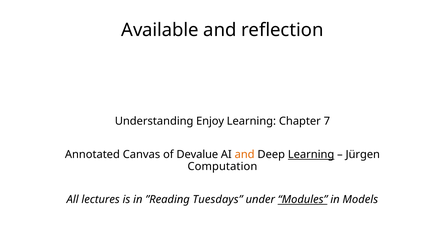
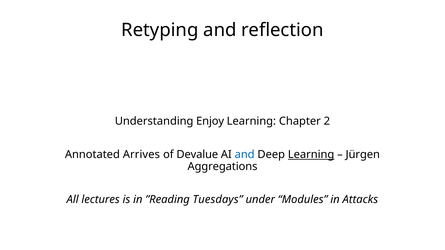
Available: Available -> Retyping
7: 7 -> 2
Canvas: Canvas -> Arrives
and at (245, 155) colour: orange -> blue
Computation: Computation -> Aggregations
Modules underline: present -> none
Models: Models -> Attacks
